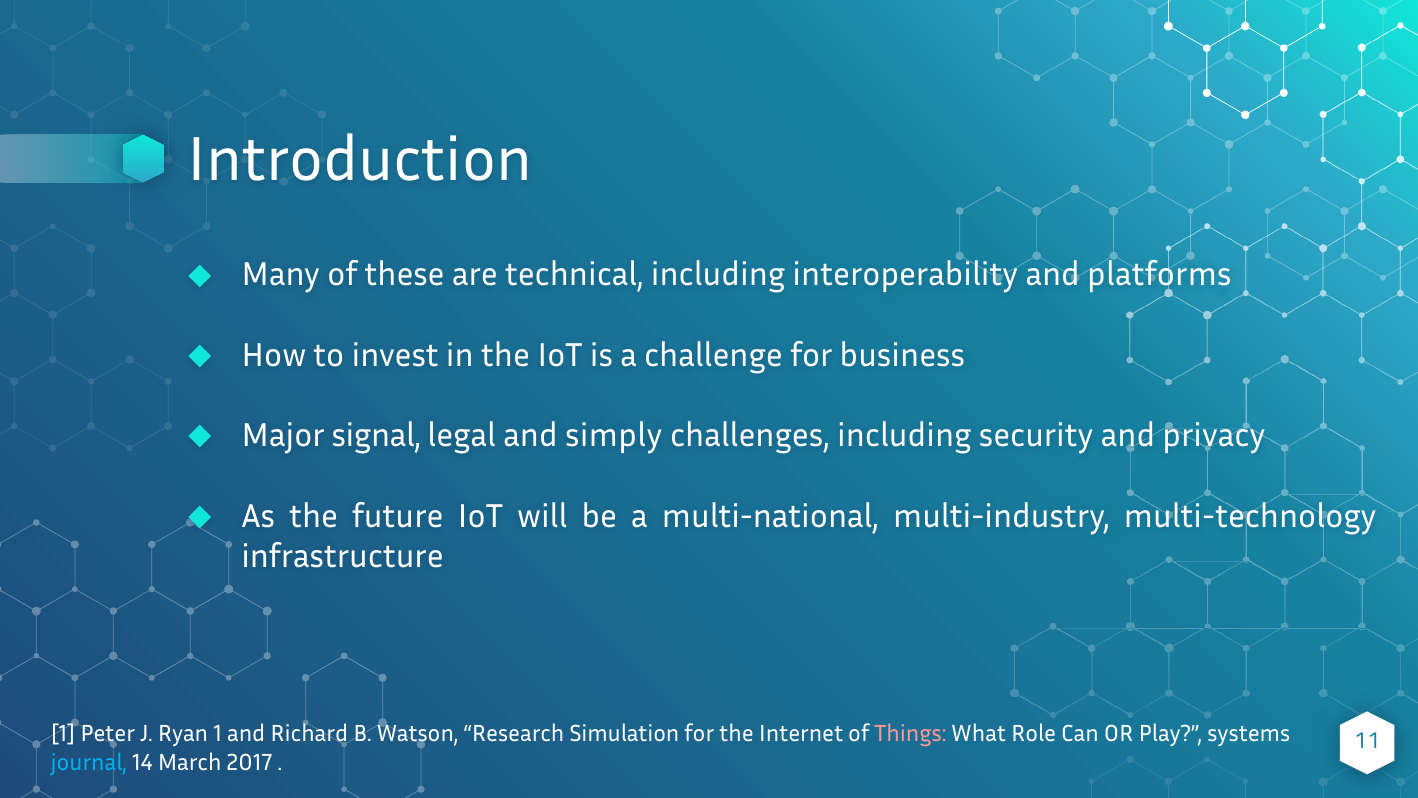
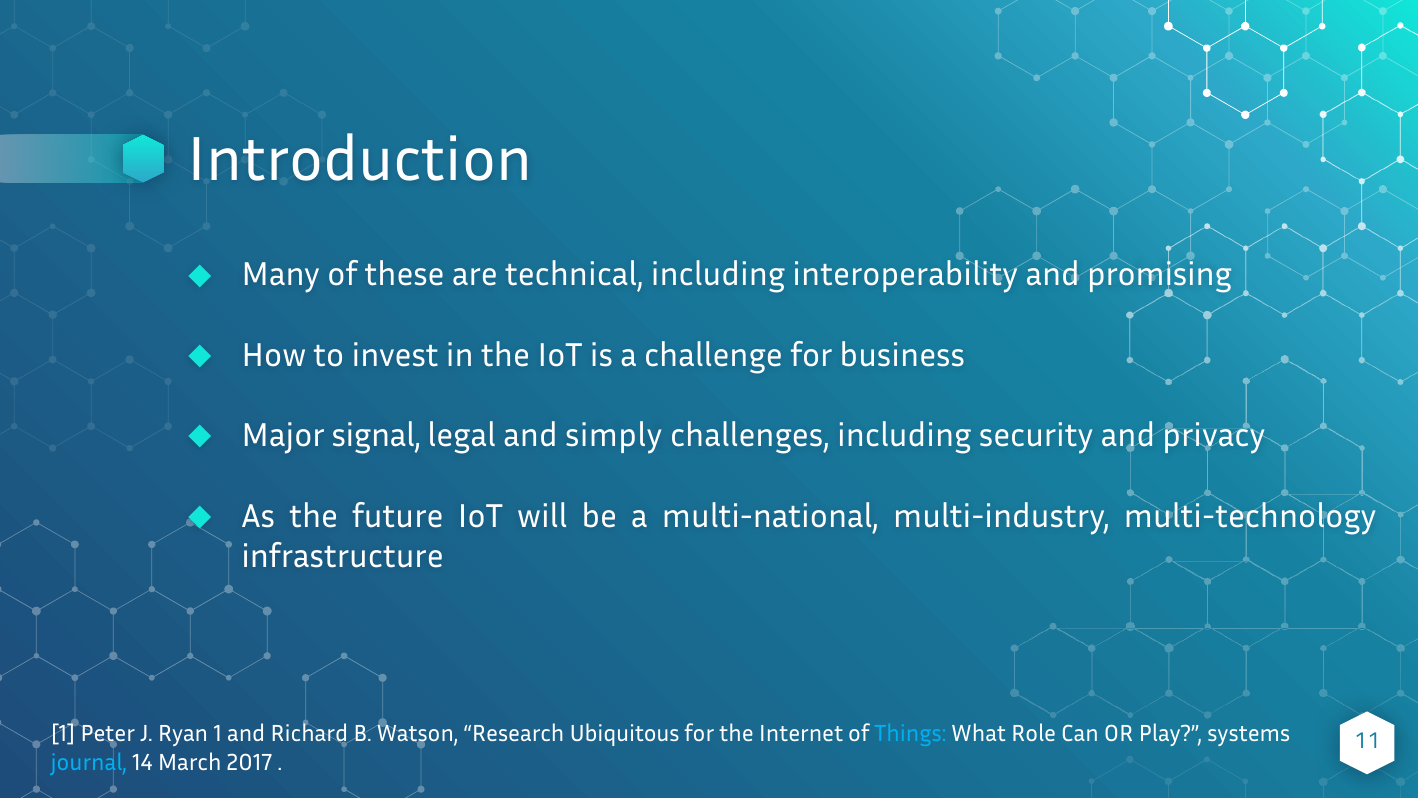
platforms: platforms -> promising
Simulation: Simulation -> Ubiquitous
Things colour: pink -> light blue
